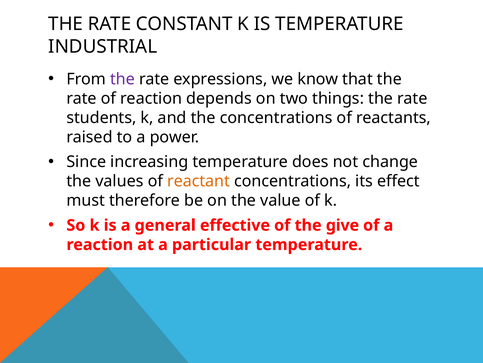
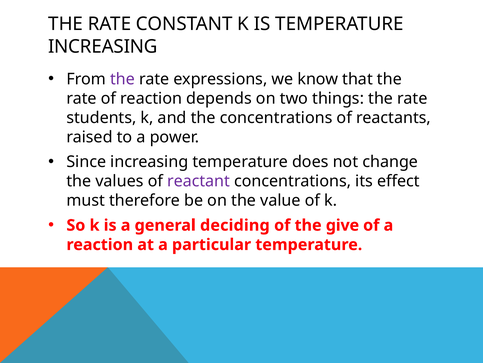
INDUSTRIAL at (103, 46): INDUSTRIAL -> INCREASING
reactant colour: orange -> purple
effective: effective -> deciding
